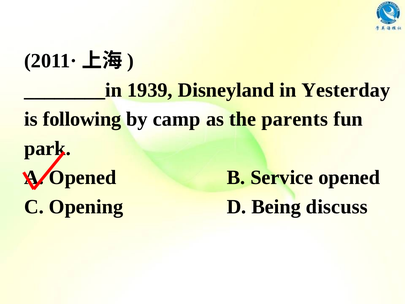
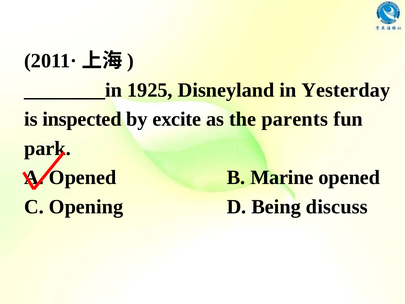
1939: 1939 -> 1925
following: following -> inspected
camp: camp -> excite
Service: Service -> Marine
